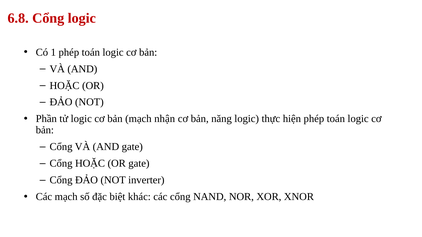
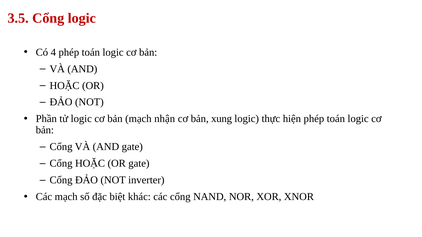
6.8: 6.8 -> 3.5
1: 1 -> 4
năng: năng -> xung
